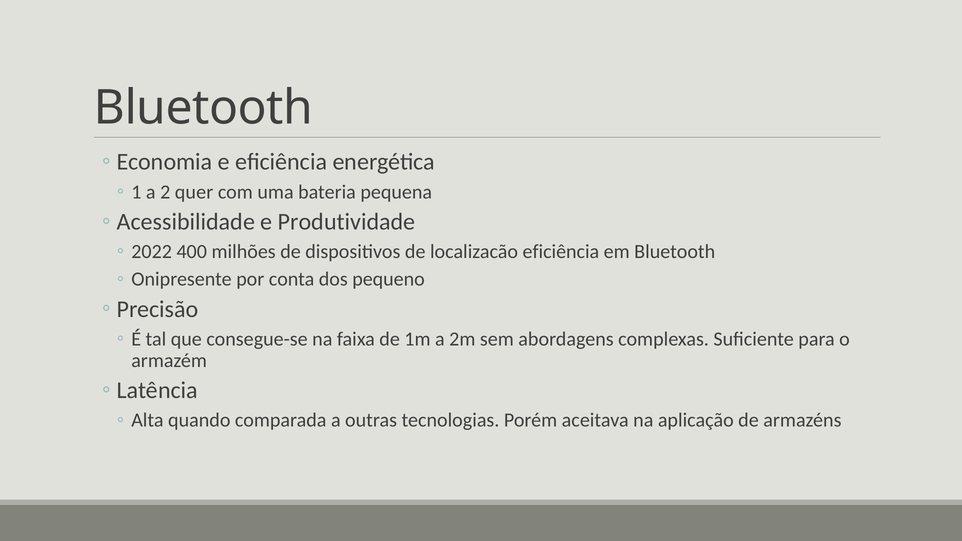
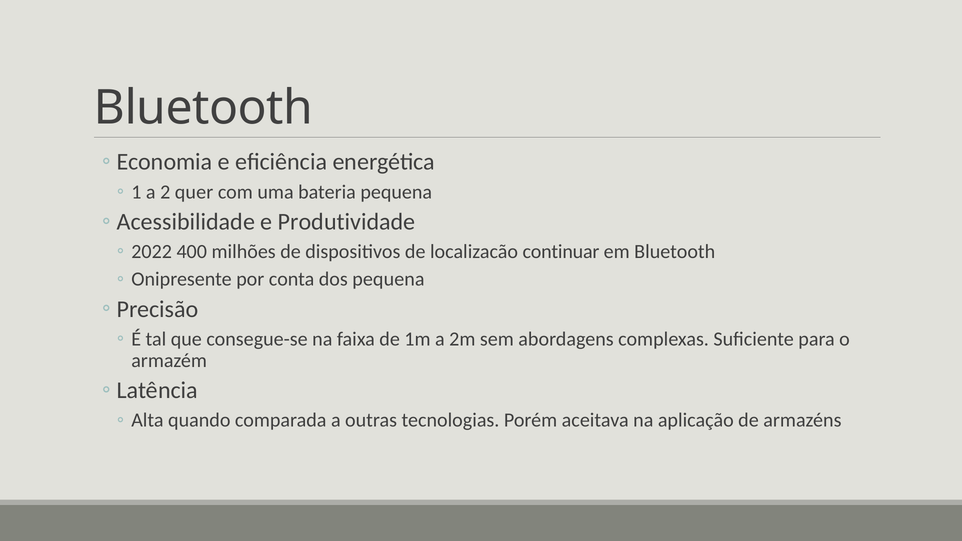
localizacão eficiência: eficiência -> continuar
dos pequeno: pequeno -> pequena
